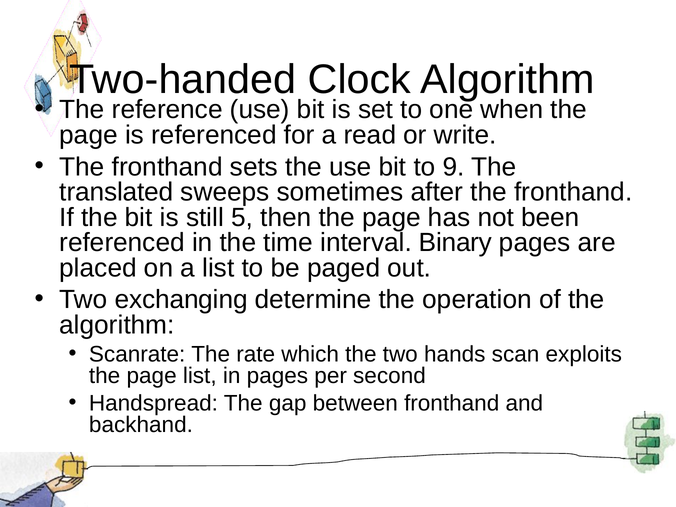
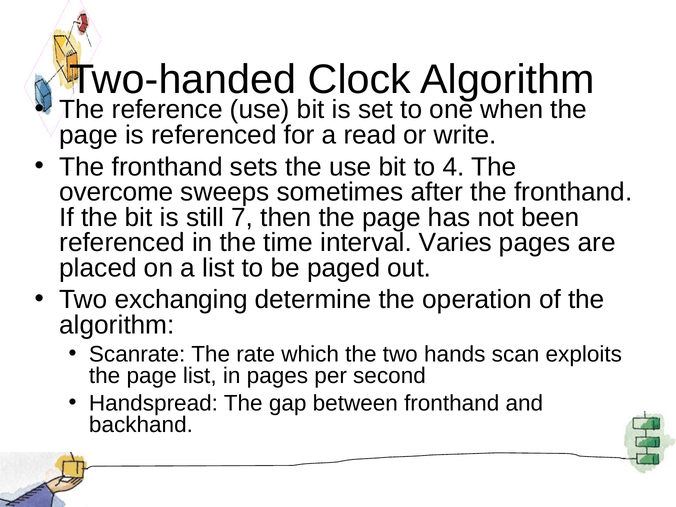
9: 9 -> 4
translated: translated -> overcome
5: 5 -> 7
Binary: Binary -> Varies
